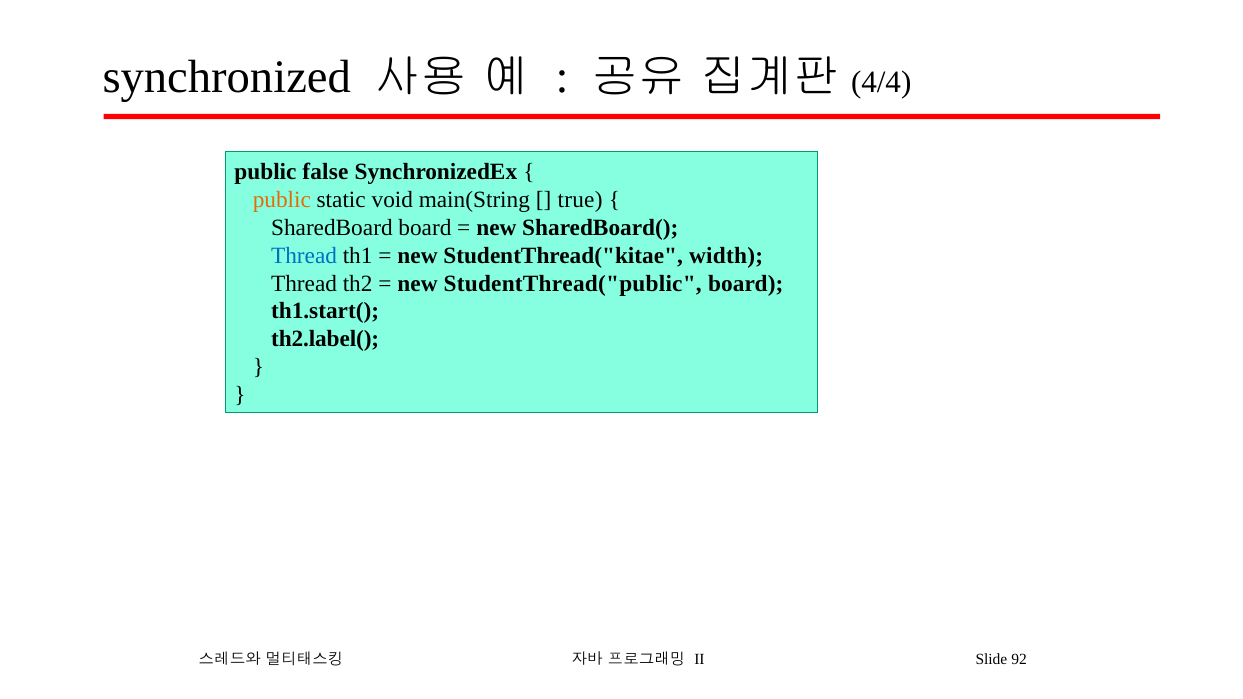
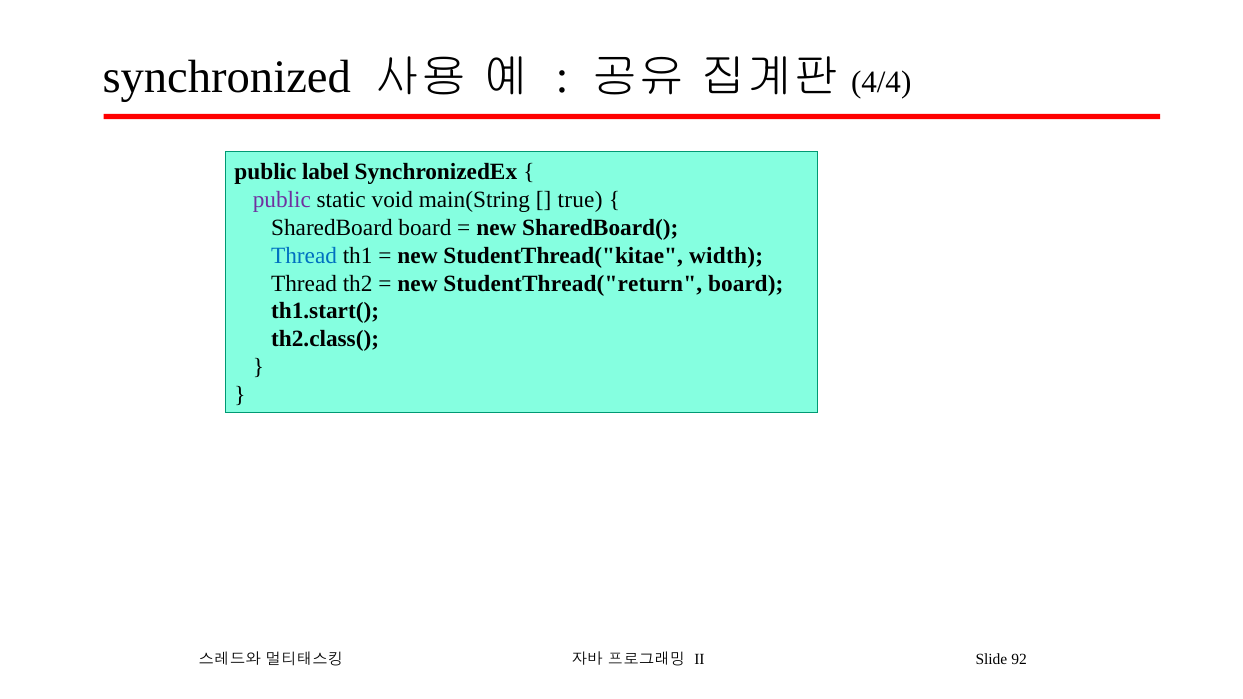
false: false -> label
public at (282, 199) colour: orange -> purple
StudentThread("public: StudentThread("public -> StudentThread("return
th2.label(: th2.label( -> th2.class(
